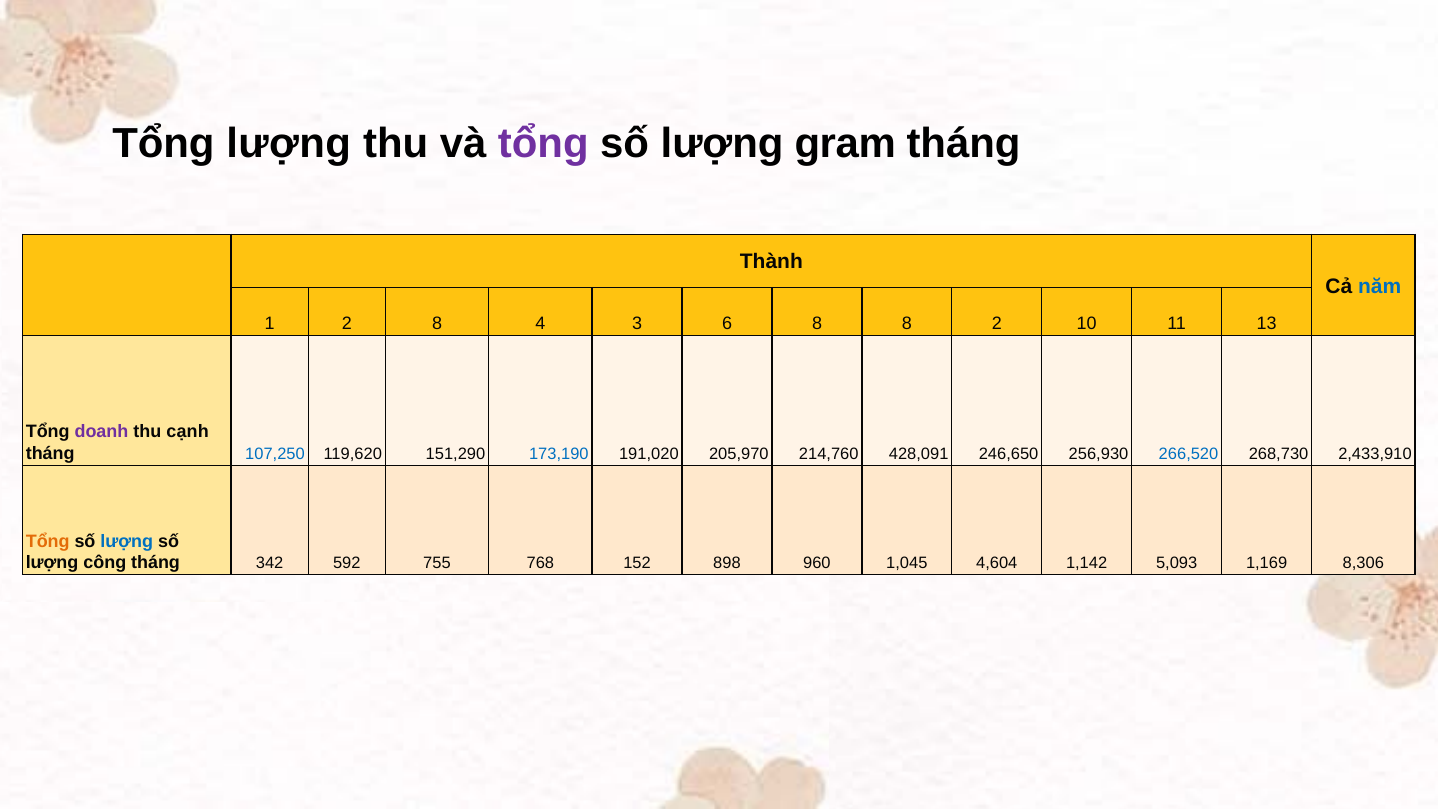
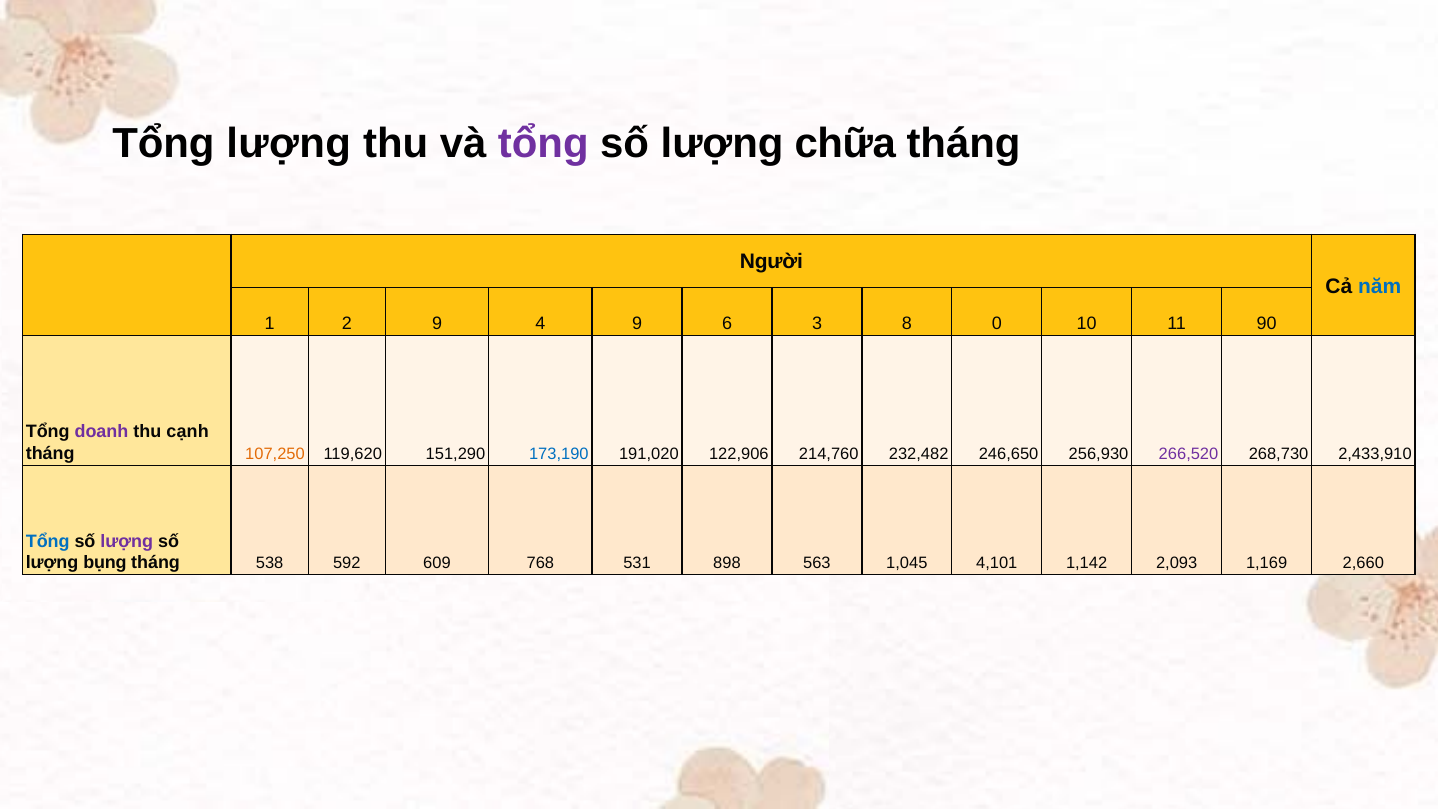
gram: gram -> chữa
Thành: Thành -> Người
2 8: 8 -> 9
4 3: 3 -> 9
6 8: 8 -> 3
8 2: 2 -> 0
13: 13 -> 90
107,250 colour: blue -> orange
205,970: 205,970 -> 122,906
428,091: 428,091 -> 232,482
266,520 colour: blue -> purple
Tổng at (48, 541) colour: orange -> blue
lượng at (127, 541) colour: blue -> purple
công: công -> bụng
342: 342 -> 538
755: 755 -> 609
152: 152 -> 531
960: 960 -> 563
4,604: 4,604 -> 4,101
5,093: 5,093 -> 2,093
8,306: 8,306 -> 2,660
